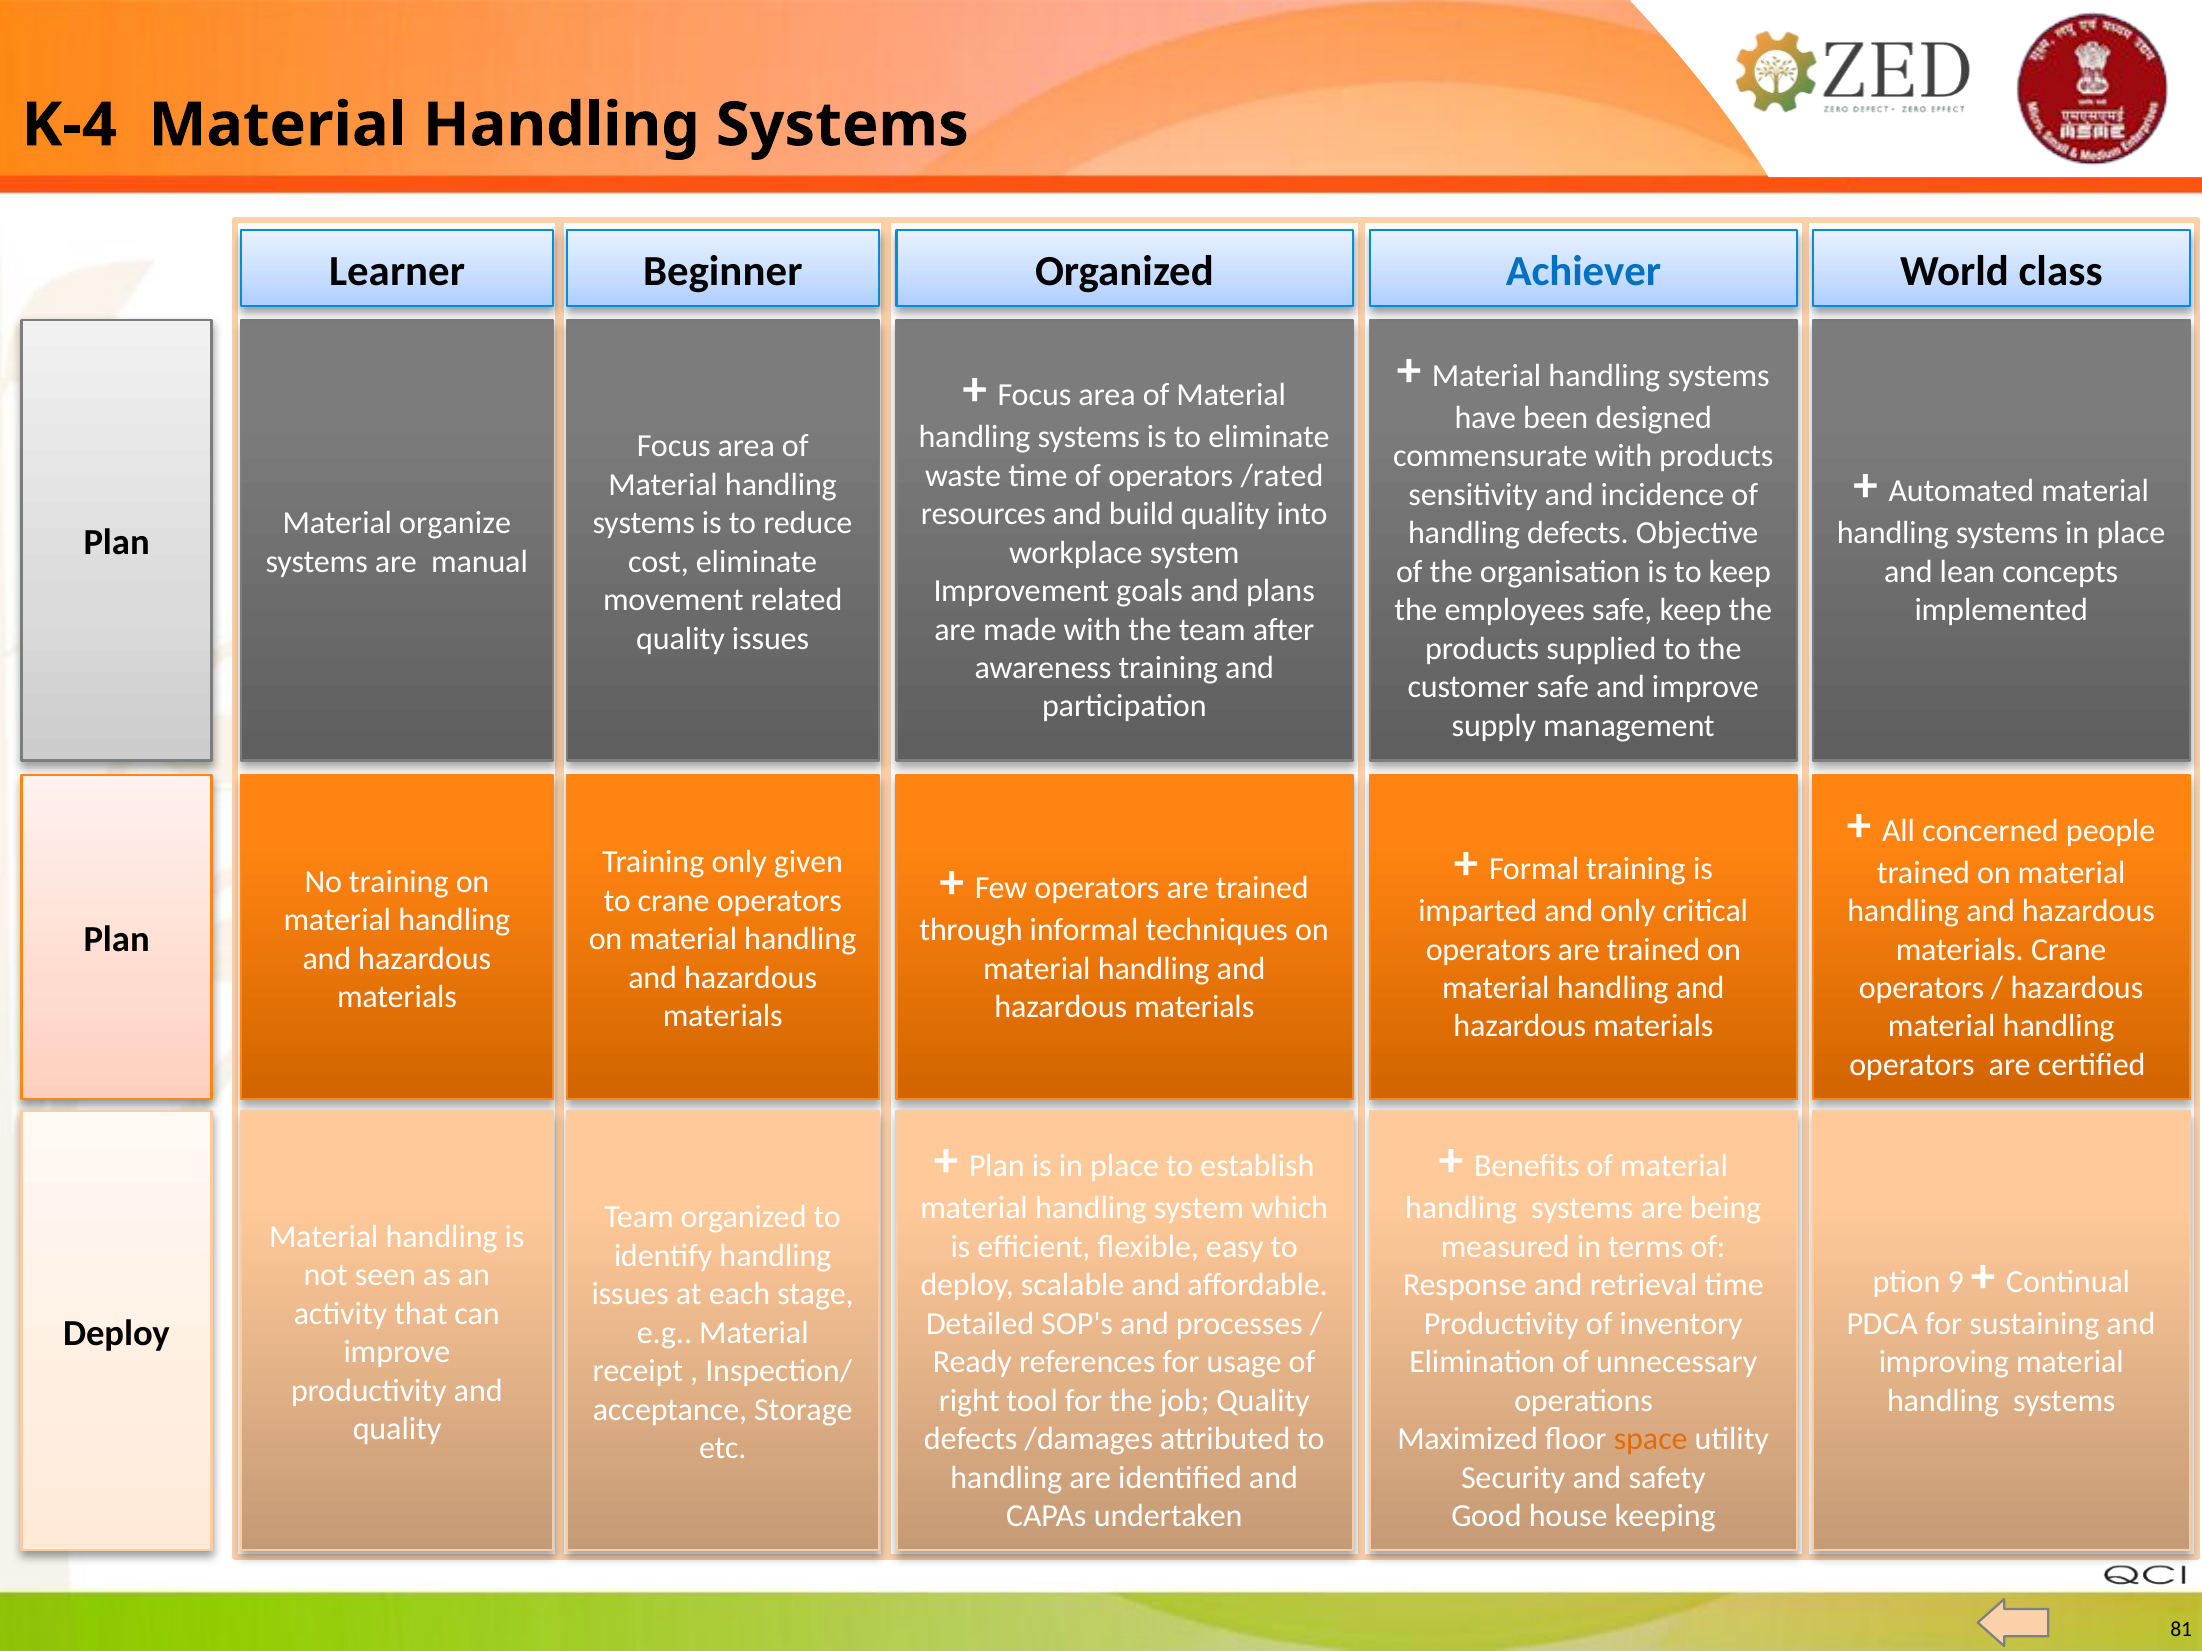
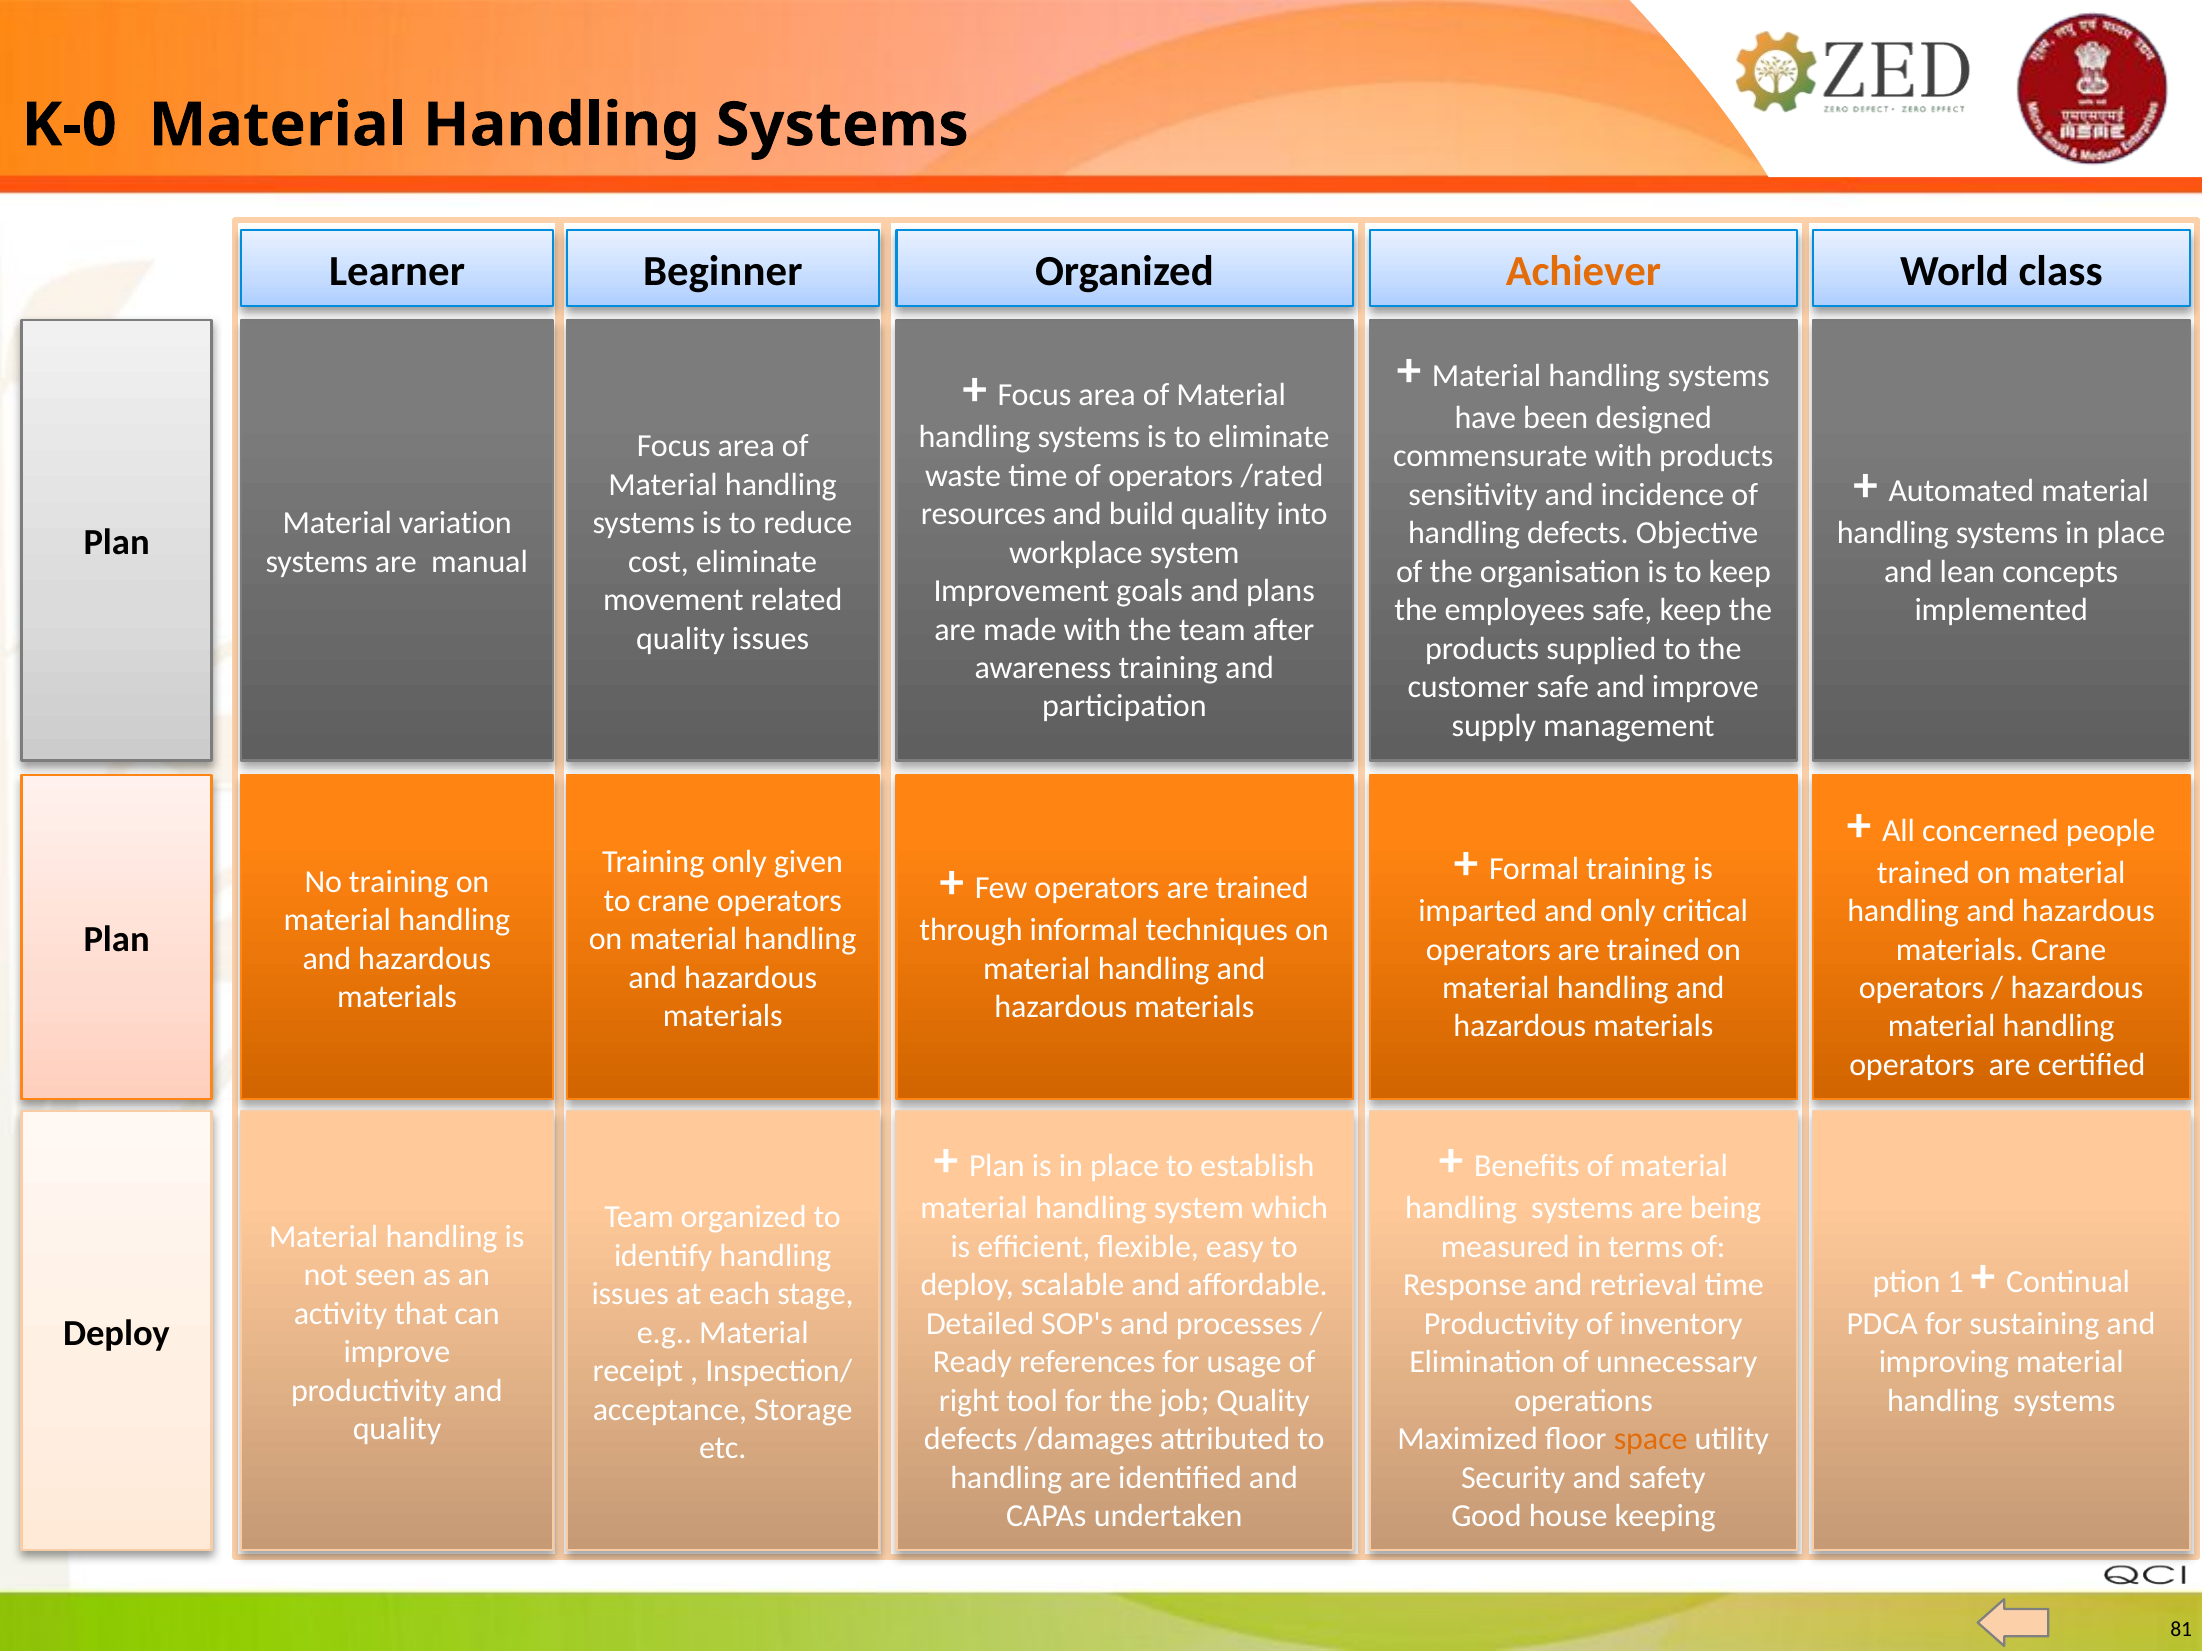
K-4: K-4 -> K-0
Achiever colour: blue -> orange
organize: organize -> variation
9: 9 -> 1
